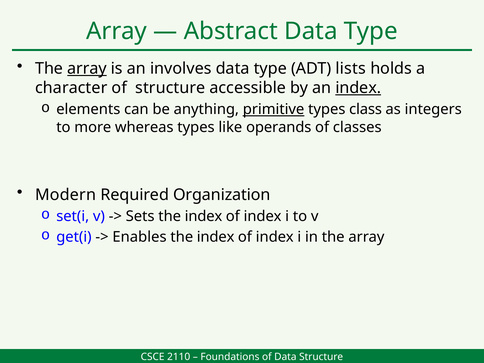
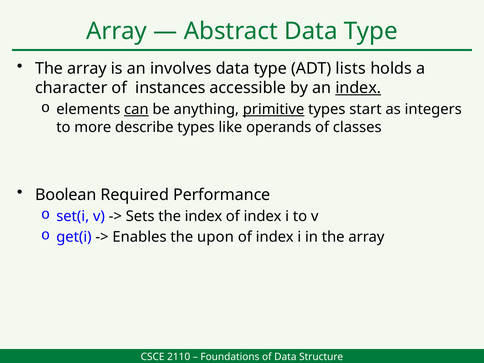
array at (87, 69) underline: present -> none
of structure: structure -> instances
can underline: none -> present
class: class -> start
whereas: whereas -> describe
Modern: Modern -> Boolean
Organization: Organization -> Performance
index at (216, 237): index -> upon
